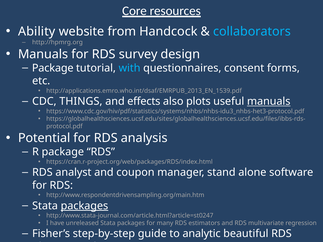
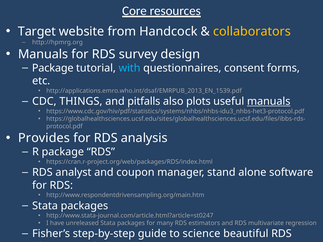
Ability: Ability -> Target
collaborators colour: light blue -> yellow
effects: effects -> pitfalls
Potential: Potential -> Provides
packages at (84, 206) underline: present -> none
analytic: analytic -> science
